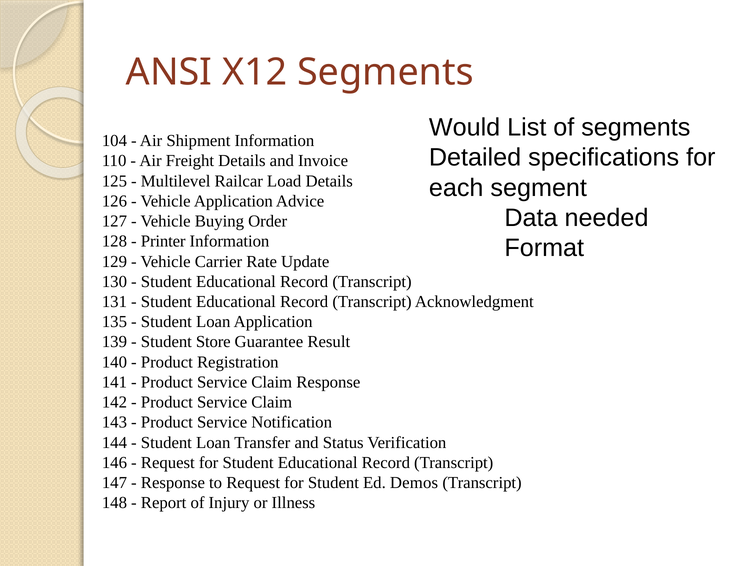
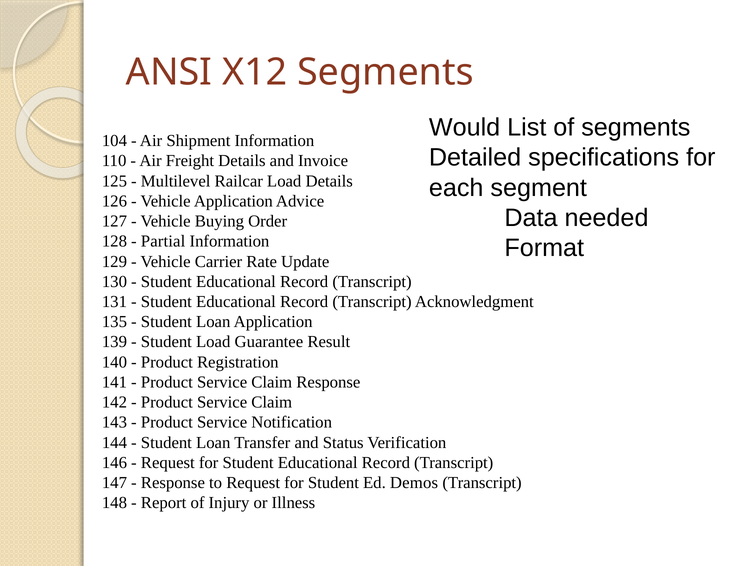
Printer: Printer -> Partial
Student Store: Store -> Load
